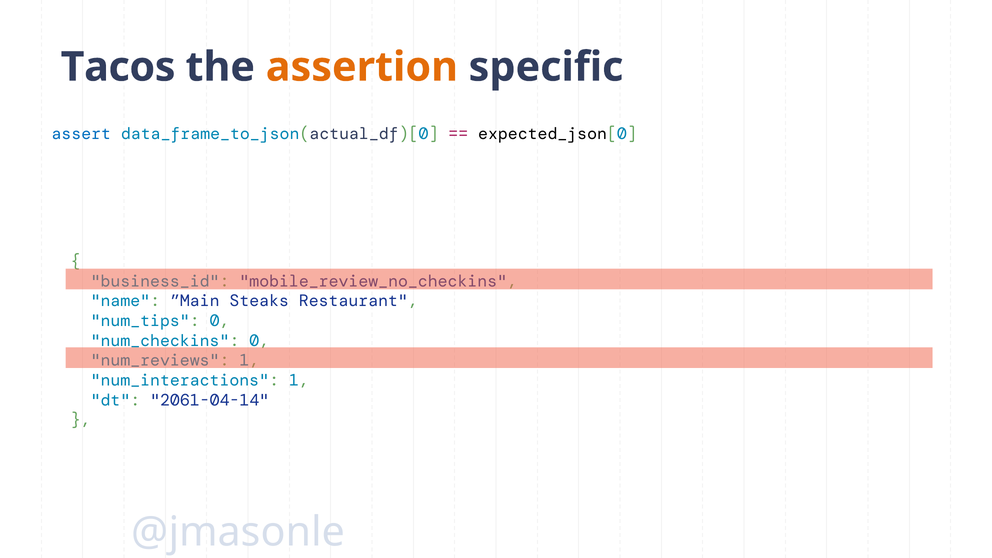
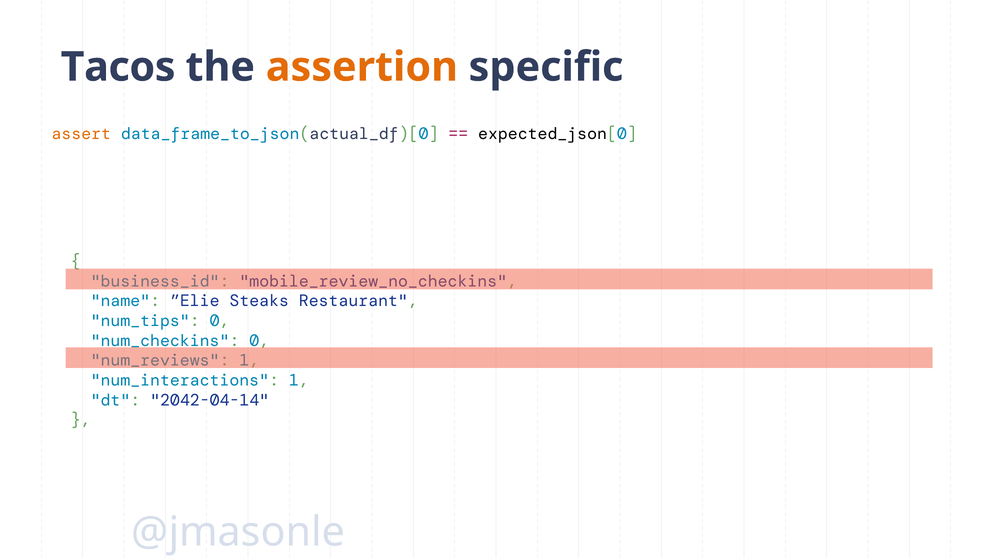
assert colour: blue -> orange
”Main: ”Main -> ”Elie
2061-04-14: 2061-04-14 -> 2042-04-14
